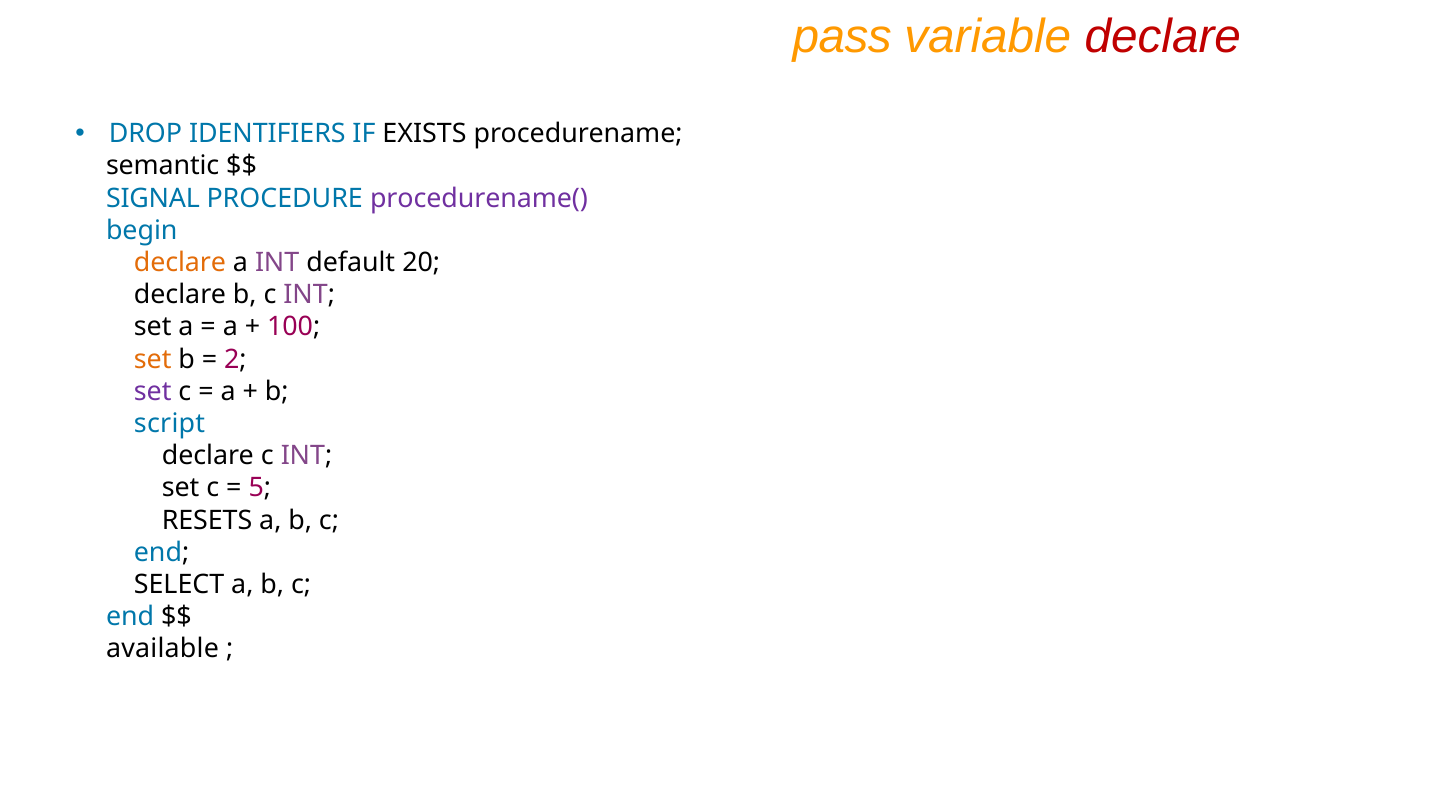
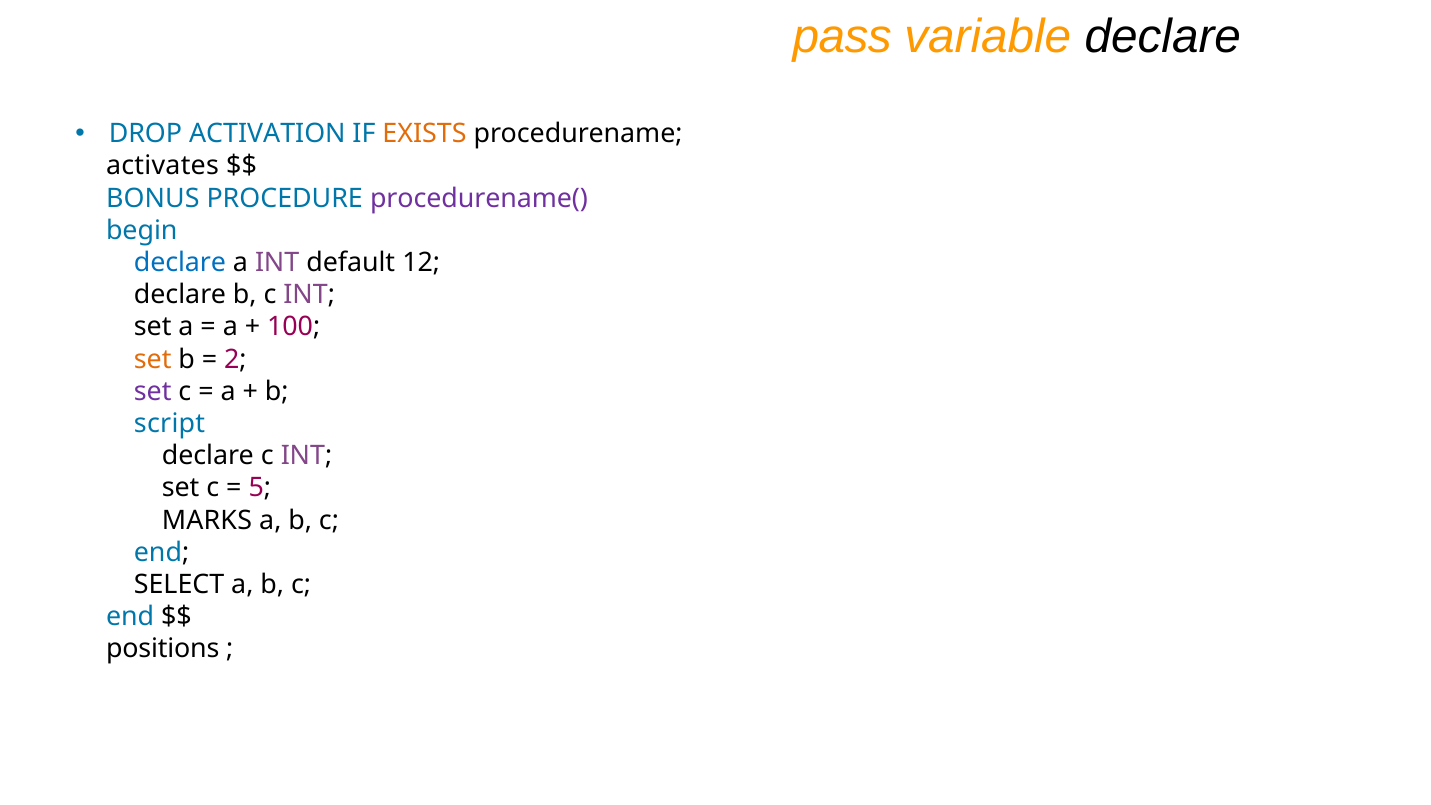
declare at (1163, 37) colour: red -> black
IDENTIFIERS: IDENTIFIERS -> ACTIVATION
EXISTS colour: black -> orange
semantic: semantic -> activates
SIGNAL: SIGNAL -> BONUS
declare at (180, 263) colour: orange -> blue
20: 20 -> 12
RESETS: RESETS -> MARKS
available: available -> positions
